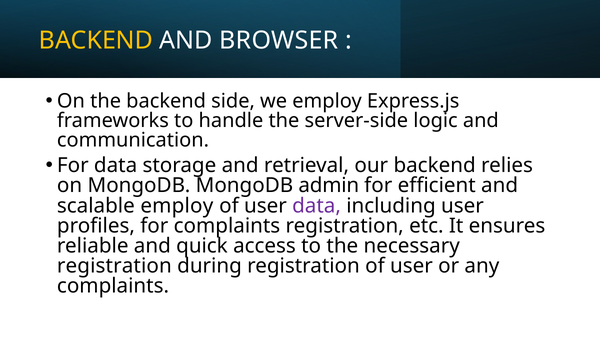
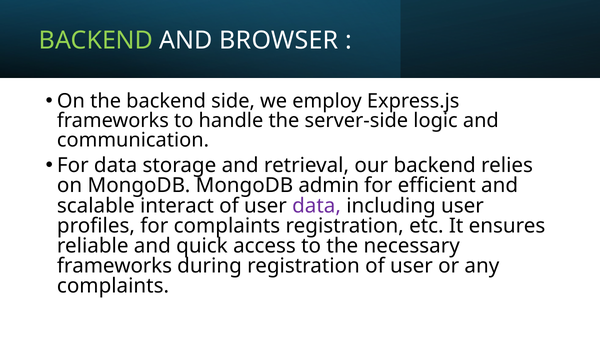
BACKEND at (96, 41) colour: yellow -> light green
scalable employ: employ -> interact
registration at (114, 266): registration -> frameworks
